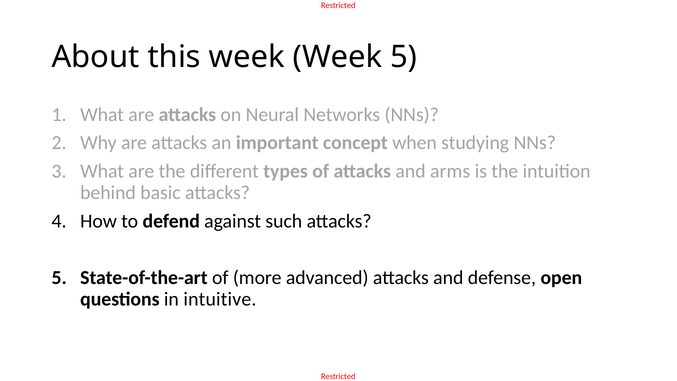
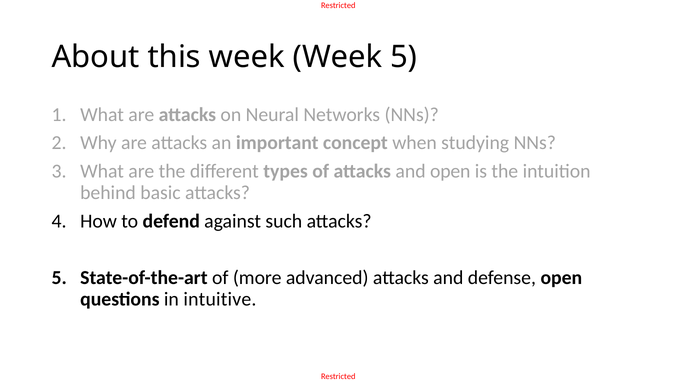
and arms: arms -> open
